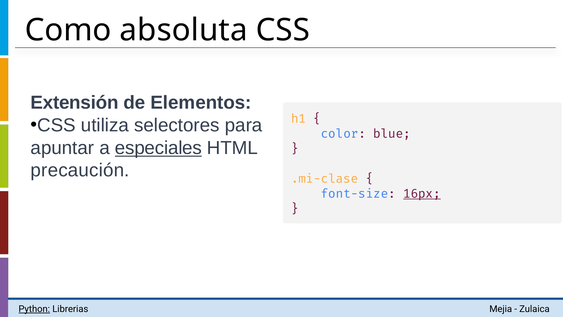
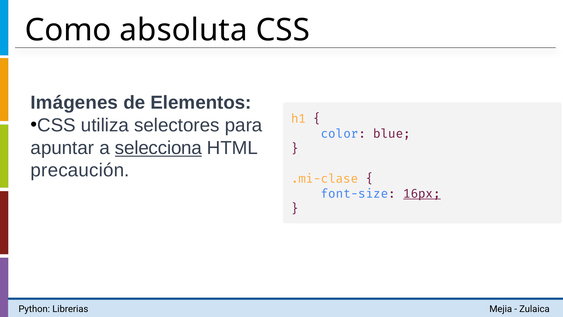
Extensión: Extensión -> Imágenes
especiales: especiales -> selecciona
Python underline: present -> none
